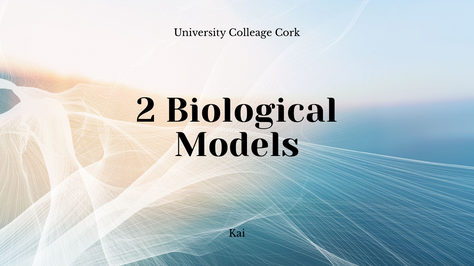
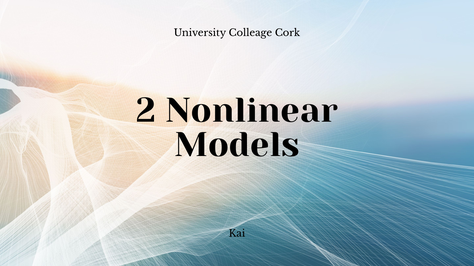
Biological: Biological -> Nonlinear
